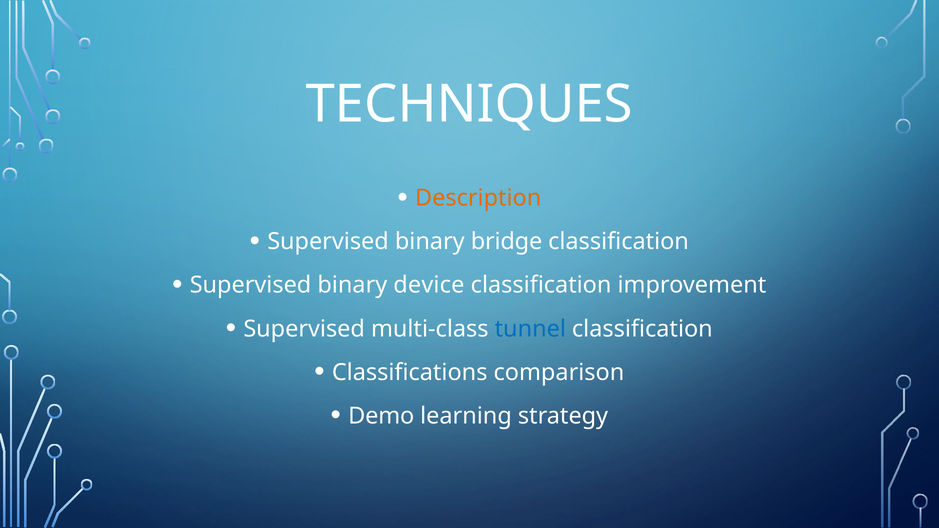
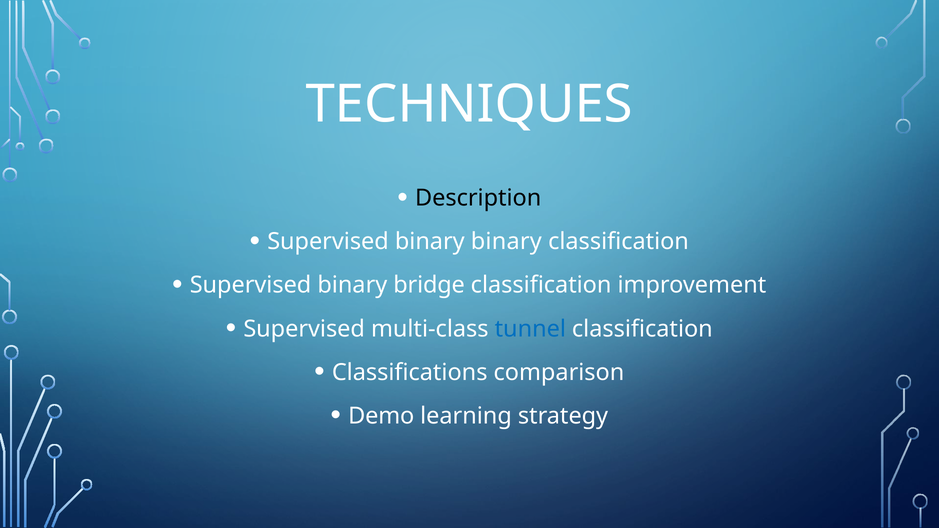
Description colour: orange -> black
binary bridge: bridge -> binary
device: device -> bridge
